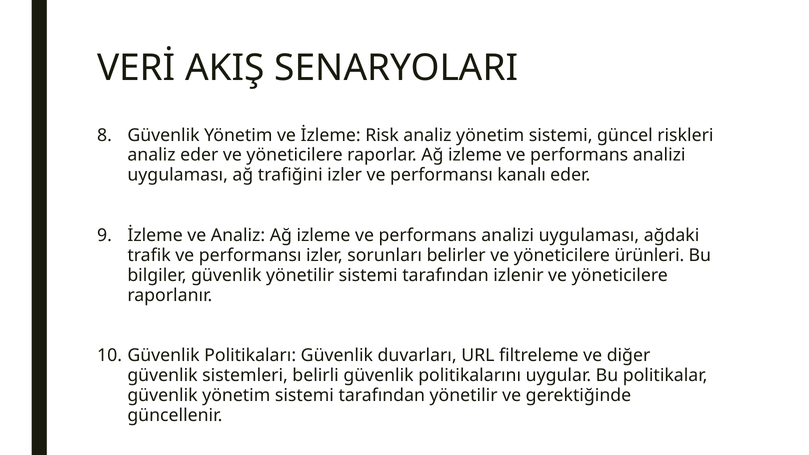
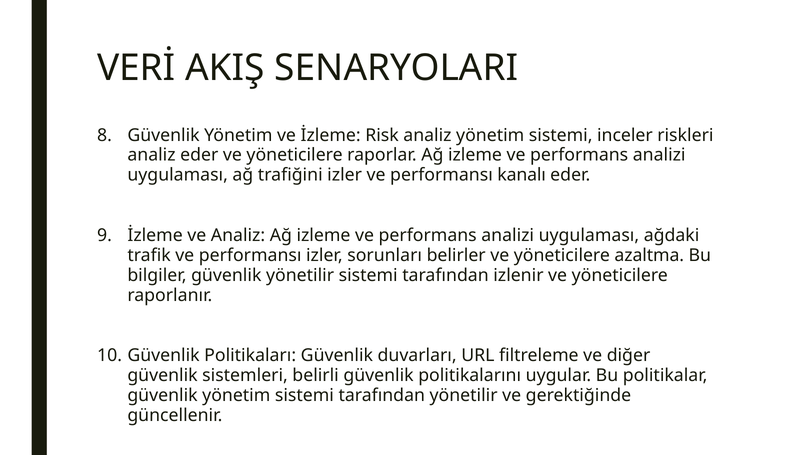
güncel: güncel -> inceler
ürünleri: ürünleri -> azaltma
